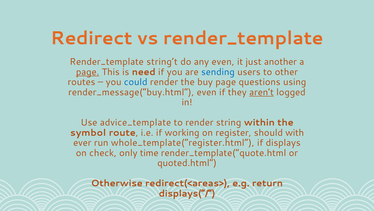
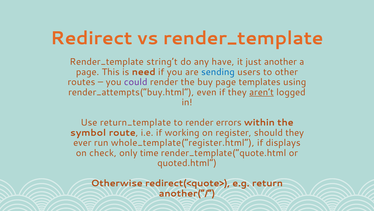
any even: even -> have
page at (88, 72) underline: present -> none
could colour: blue -> purple
questions: questions -> templates
render_message(“buy.html: render_message(“buy.html -> render_attempts(“buy.html
advice_template: advice_template -> return_template
string: string -> errors
should with: with -> they
redirect(<areas>: redirect(<areas> -> redirect(<quote>
displays(“/: displays(“/ -> another(“/
